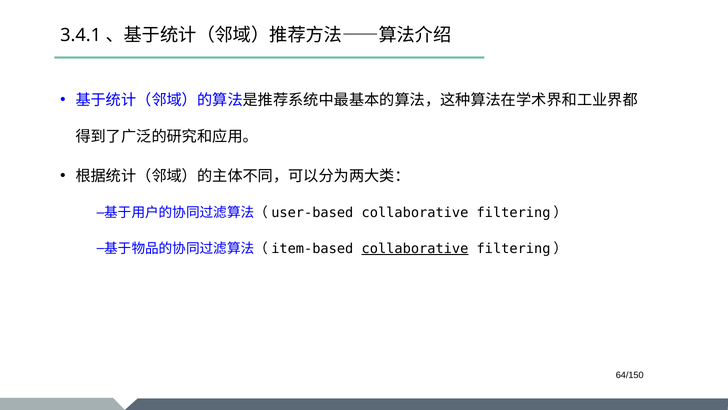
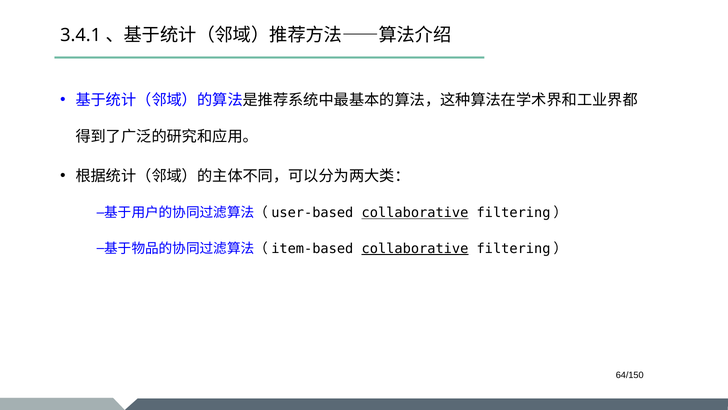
collaborative at (415, 213) underline: none -> present
